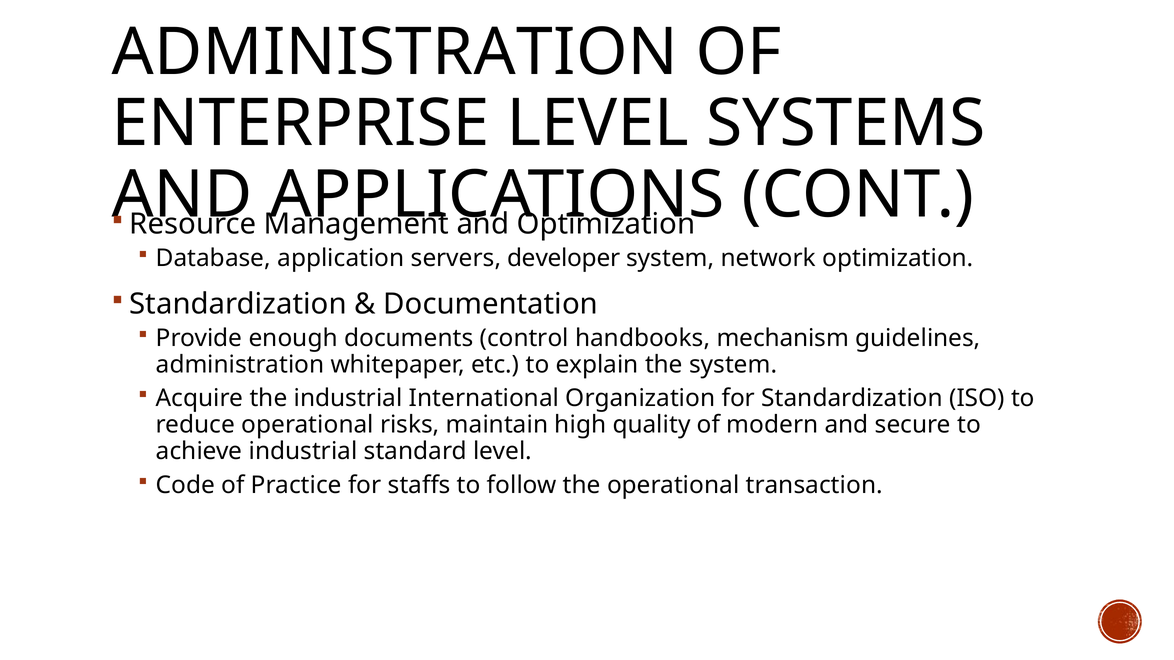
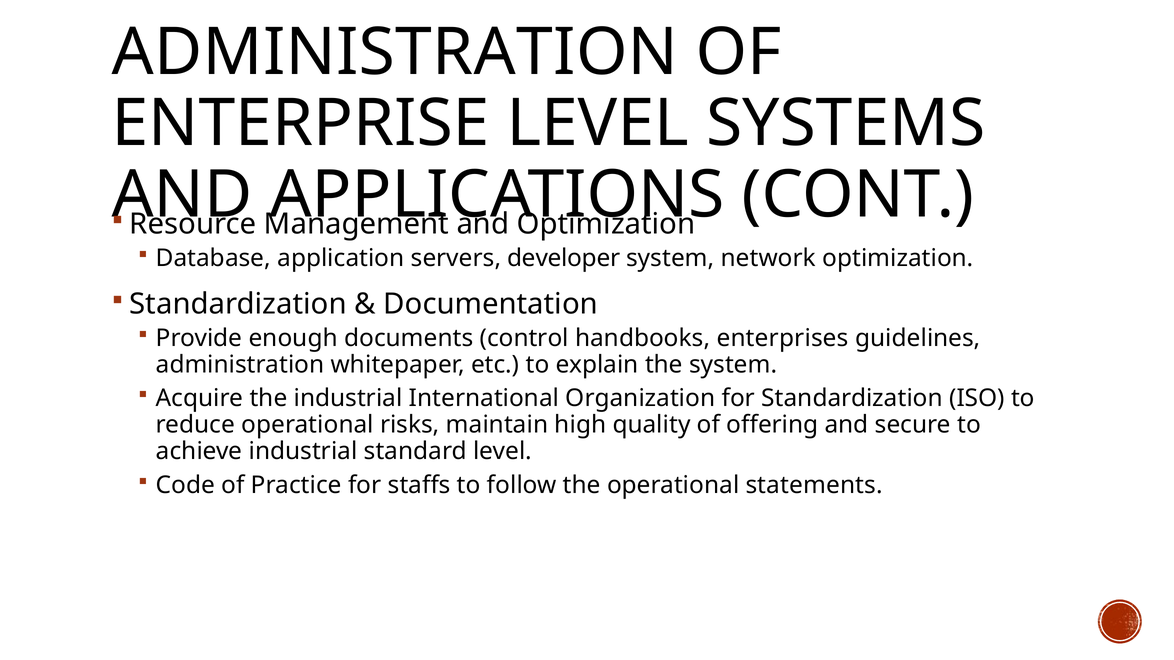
mechanism: mechanism -> enterprises
modern: modern -> offering
transaction: transaction -> statements
